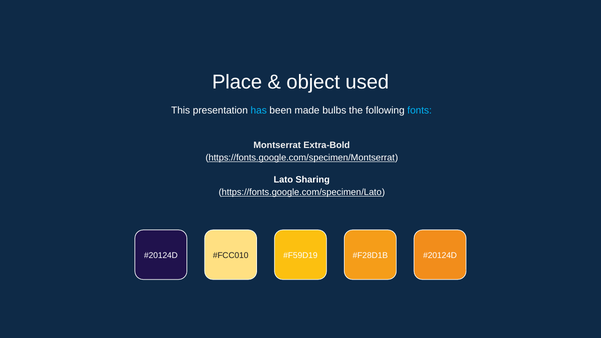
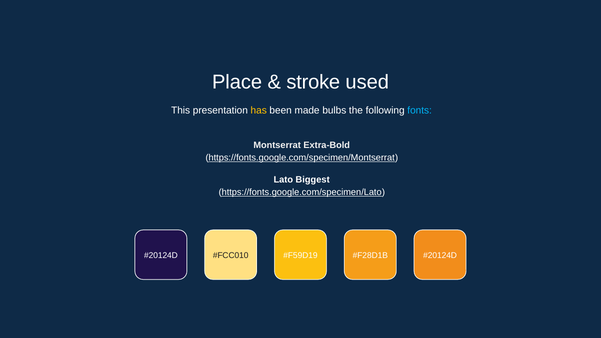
object: object -> stroke
has colour: light blue -> yellow
Sharing: Sharing -> Biggest
